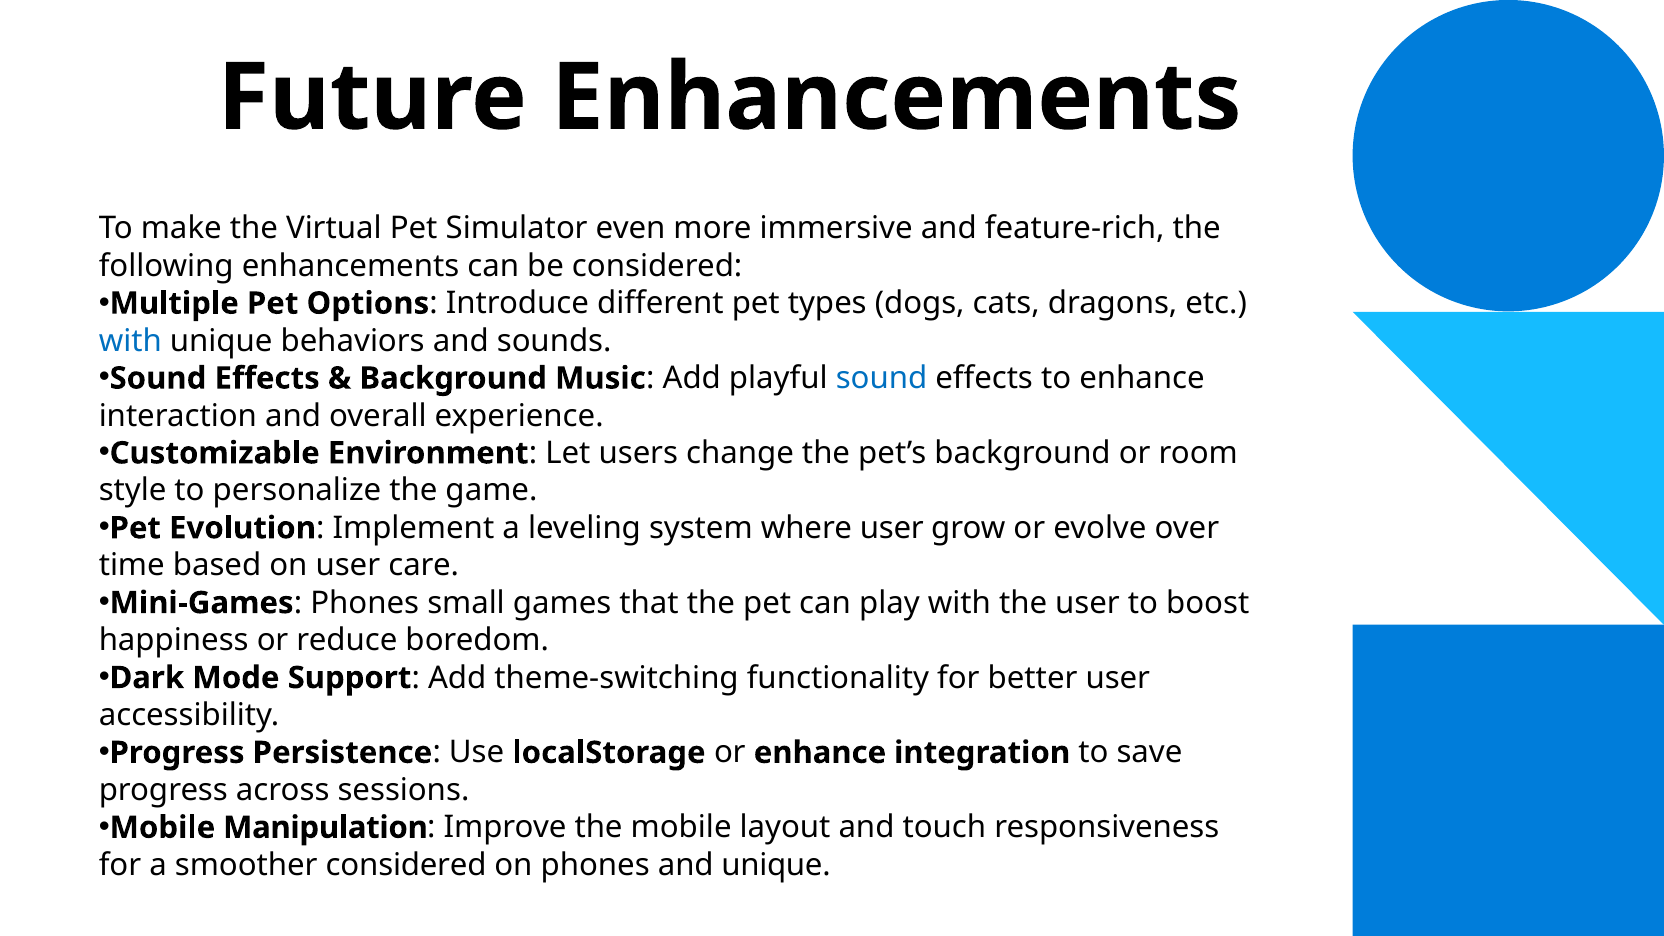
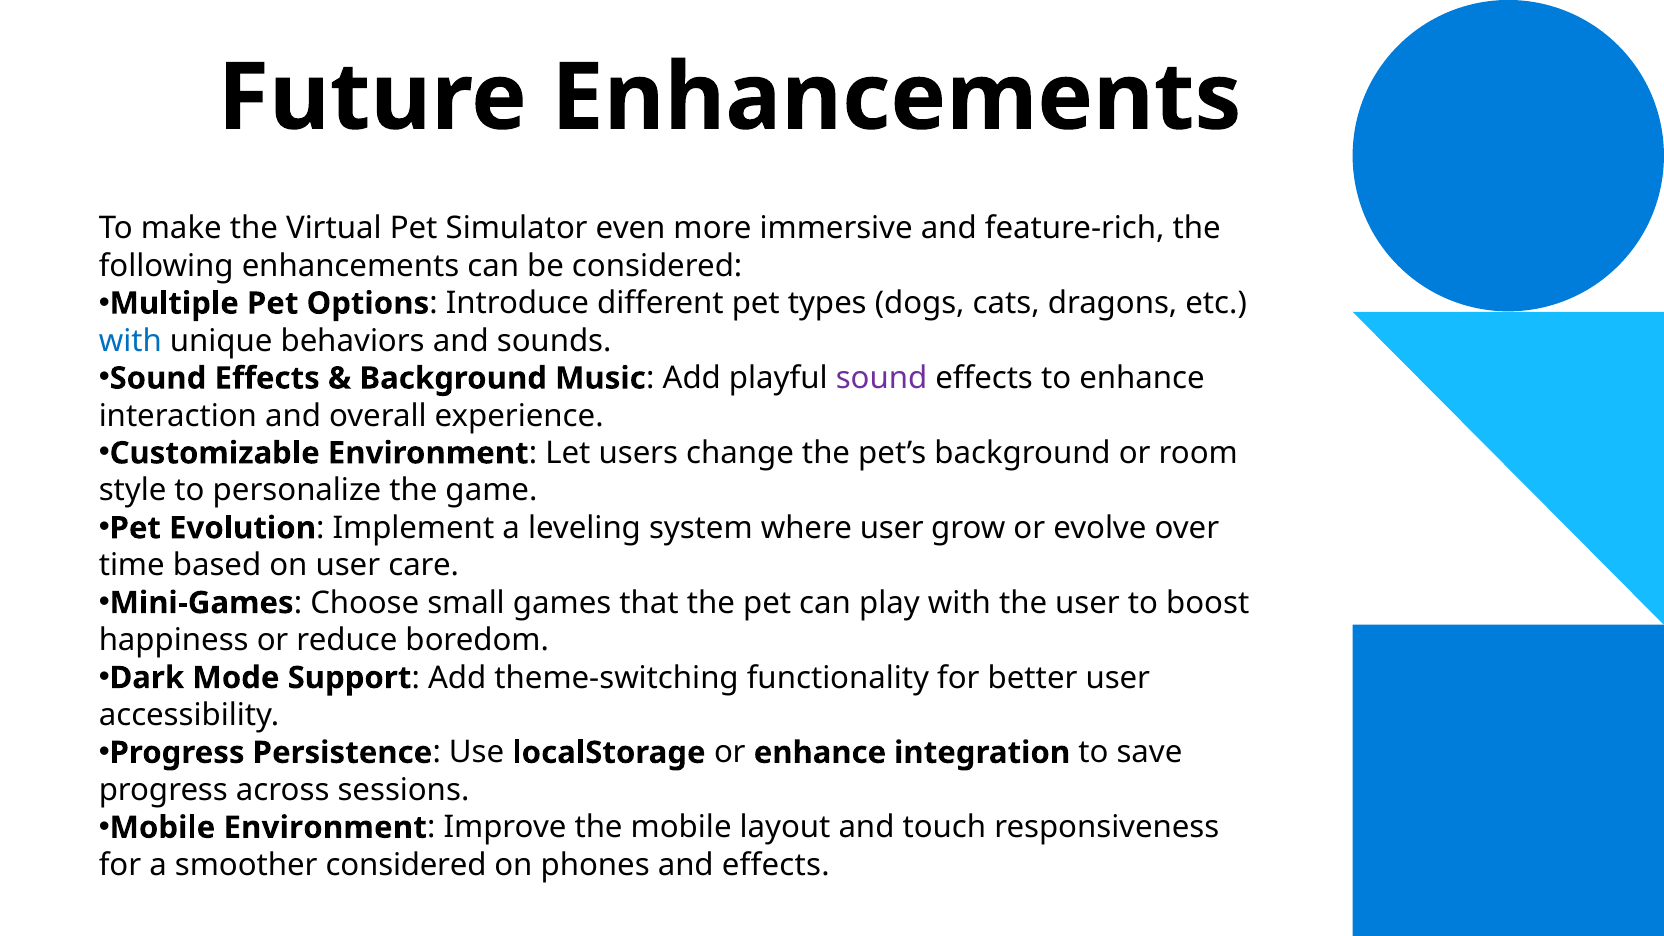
sound at (882, 378) colour: blue -> purple
Phones at (365, 603): Phones -> Choose
Mobile Manipulation: Manipulation -> Environment
and unique: unique -> effects
